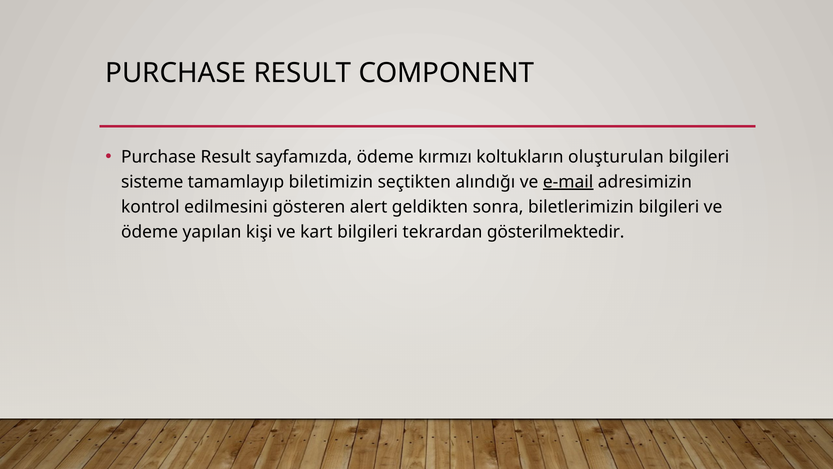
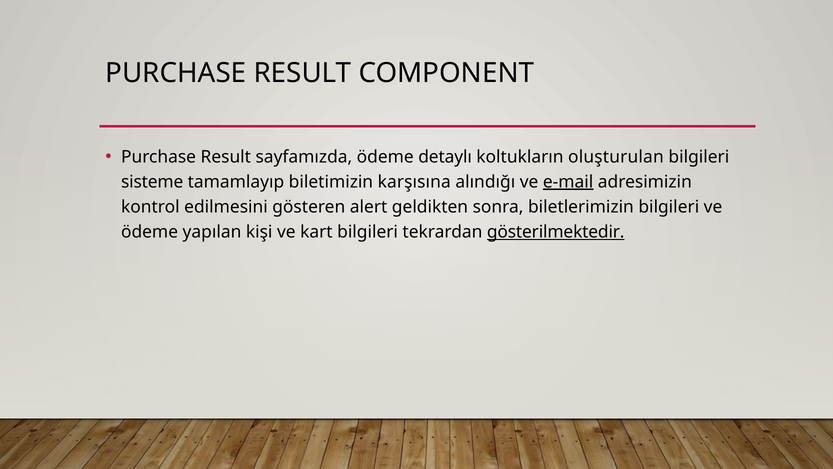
kırmızı: kırmızı -> detaylı
seçtikten: seçtikten -> karşısına
gösterilmektedir underline: none -> present
